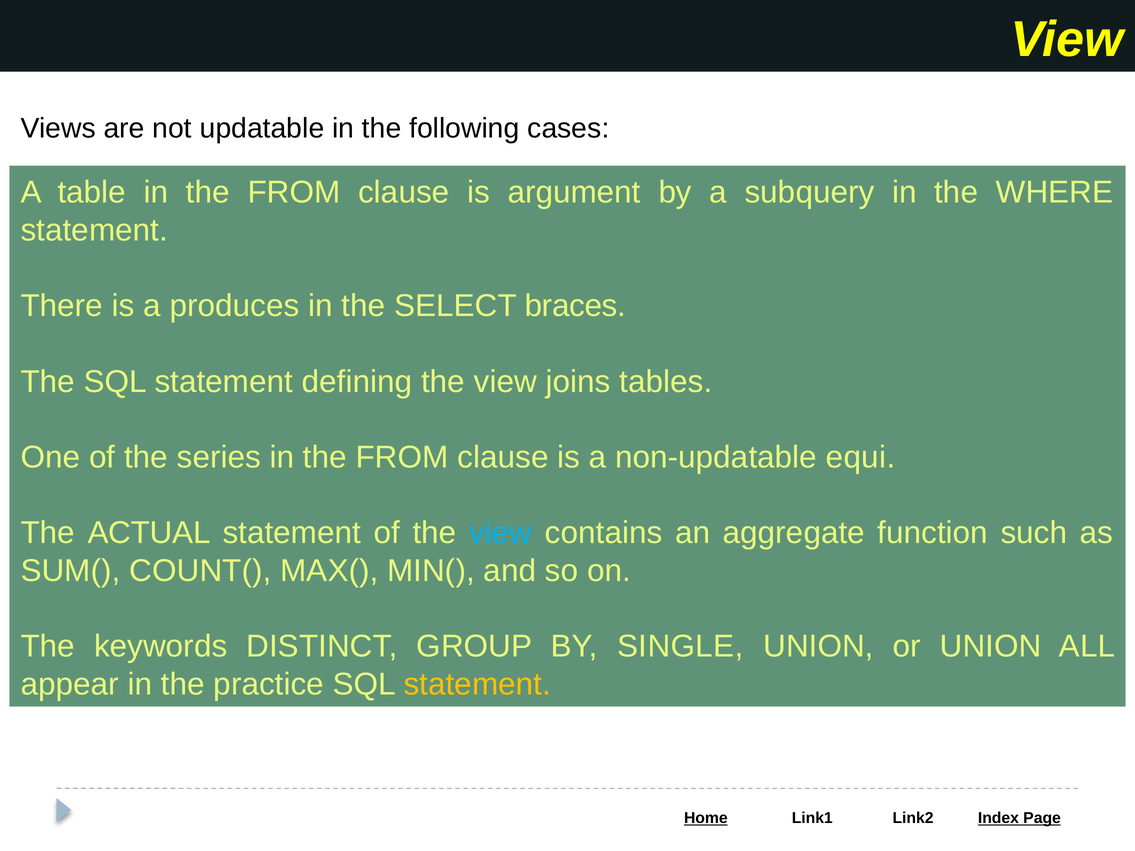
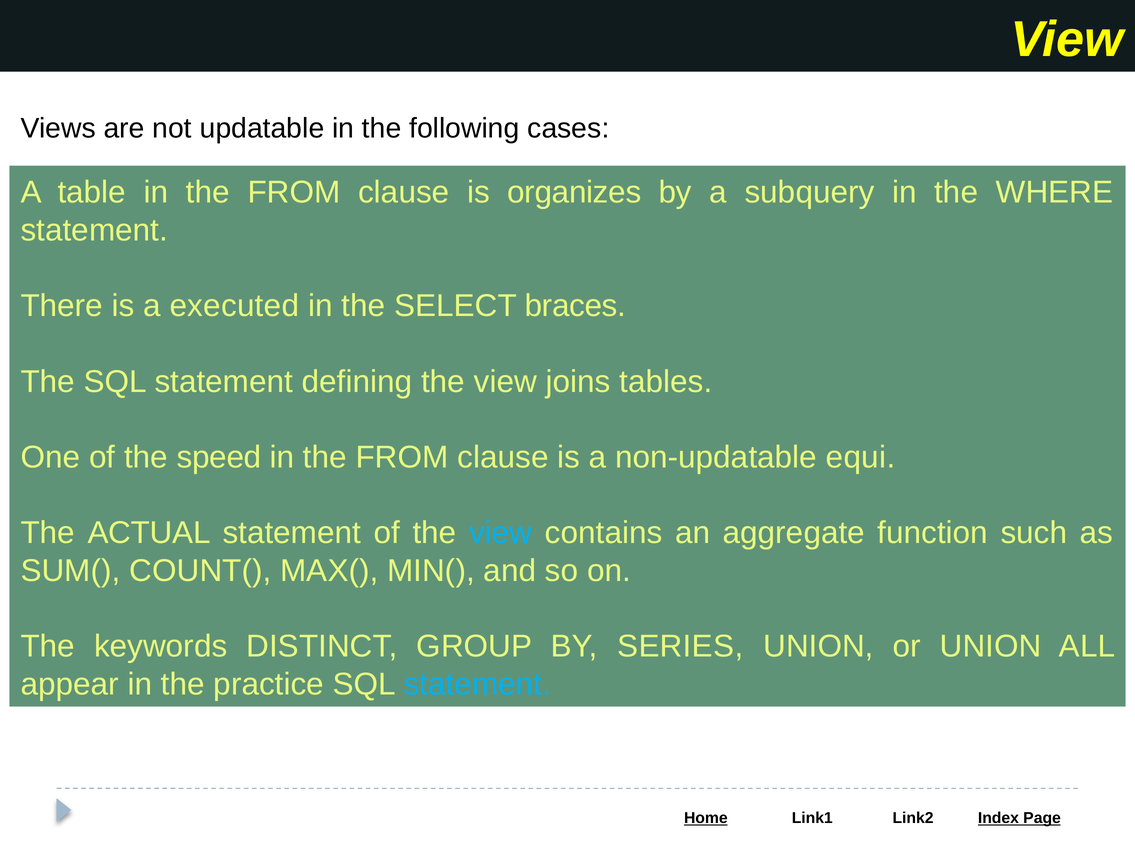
argument: argument -> organizes
produces: produces -> executed
series: series -> speed
SINGLE: SINGLE -> SERIES
statement at (477, 685) colour: yellow -> light blue
